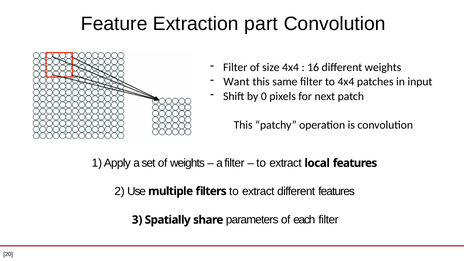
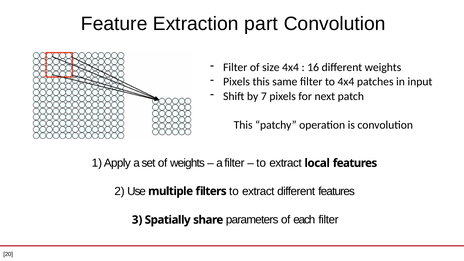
Want at (236, 82): Want -> Pixels
0: 0 -> 7
